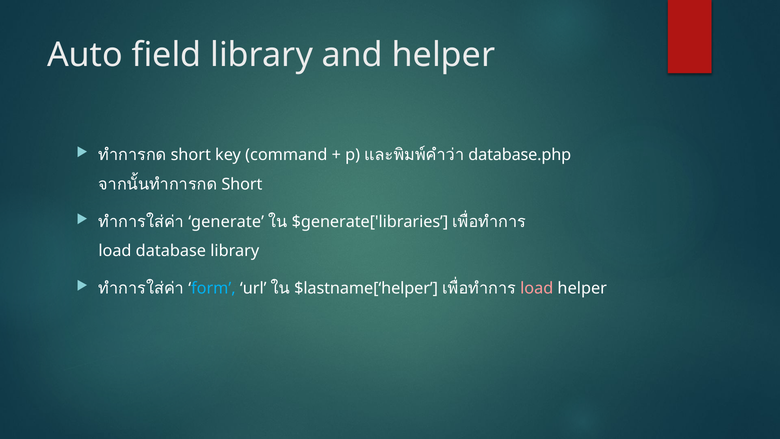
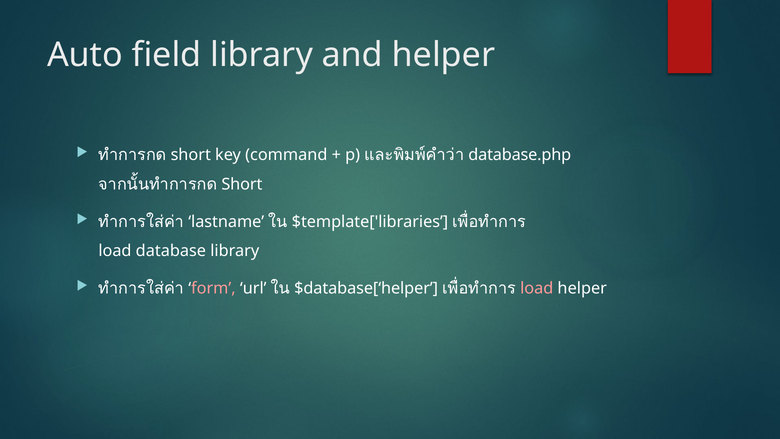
generate: generate -> lastname
$generate['libraries: $generate['libraries -> $template['libraries
form colour: light blue -> pink
$lastname[‘helper: $lastname[‘helper -> $database[‘helper
